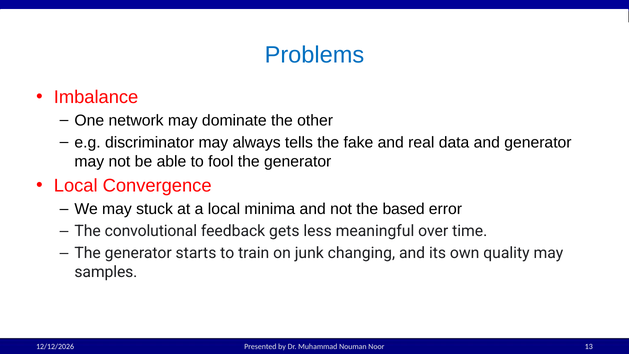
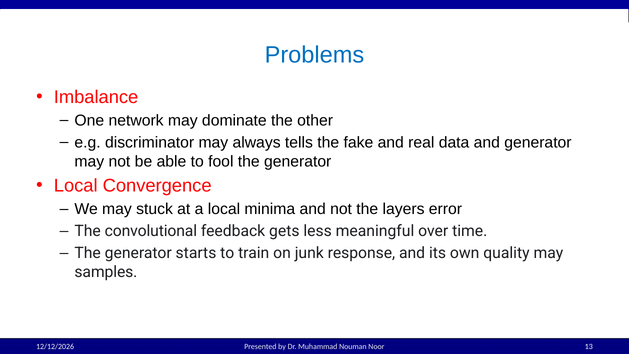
based: based -> layers
changing: changing -> response
